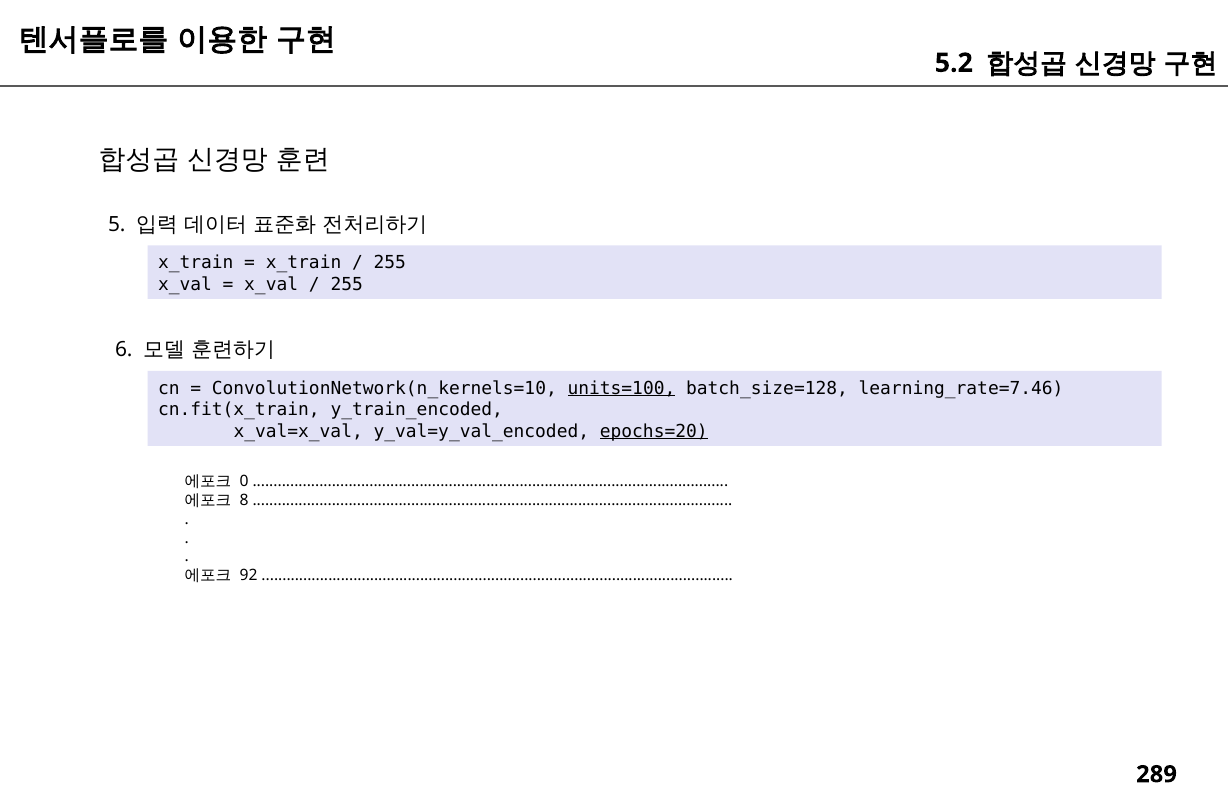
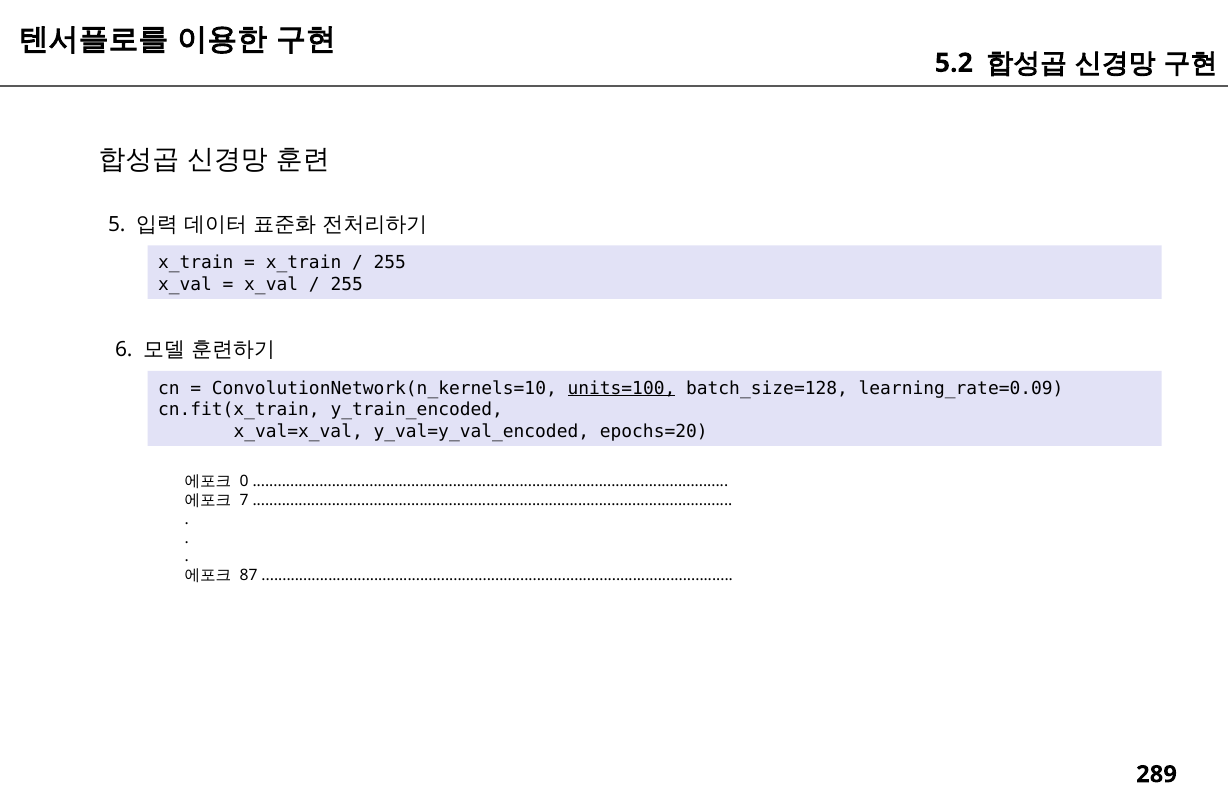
learning_rate=7.46: learning_rate=7.46 -> learning_rate=0.09
epochs=20 underline: present -> none
8: 8 -> 7
92: 92 -> 87
